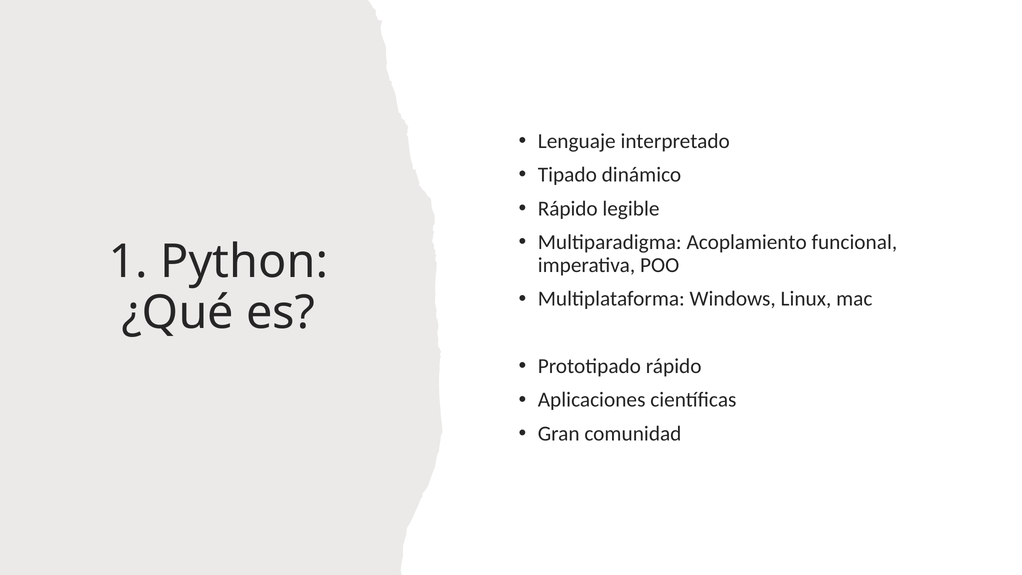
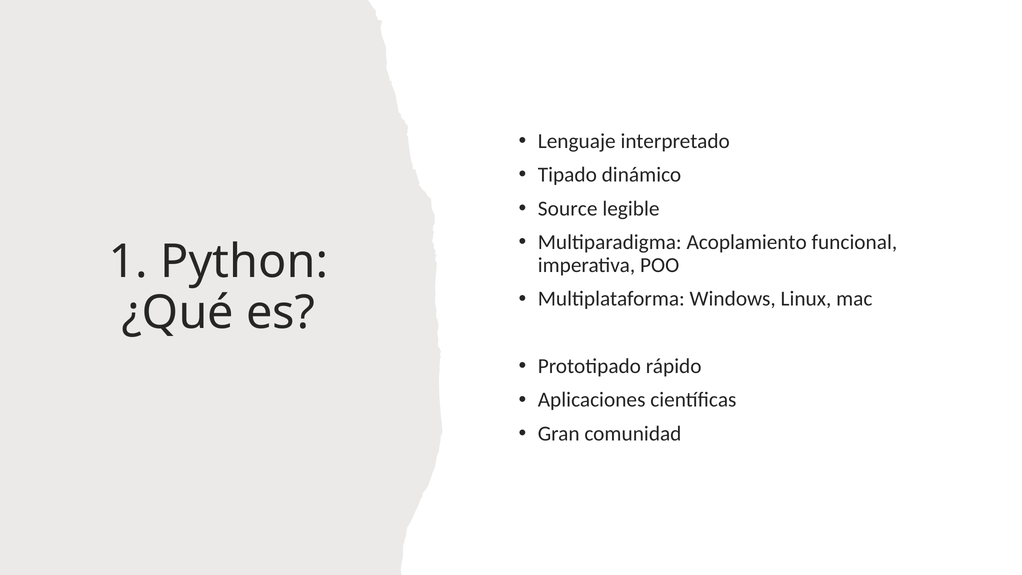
Rápido at (568, 208): Rápido -> Source
